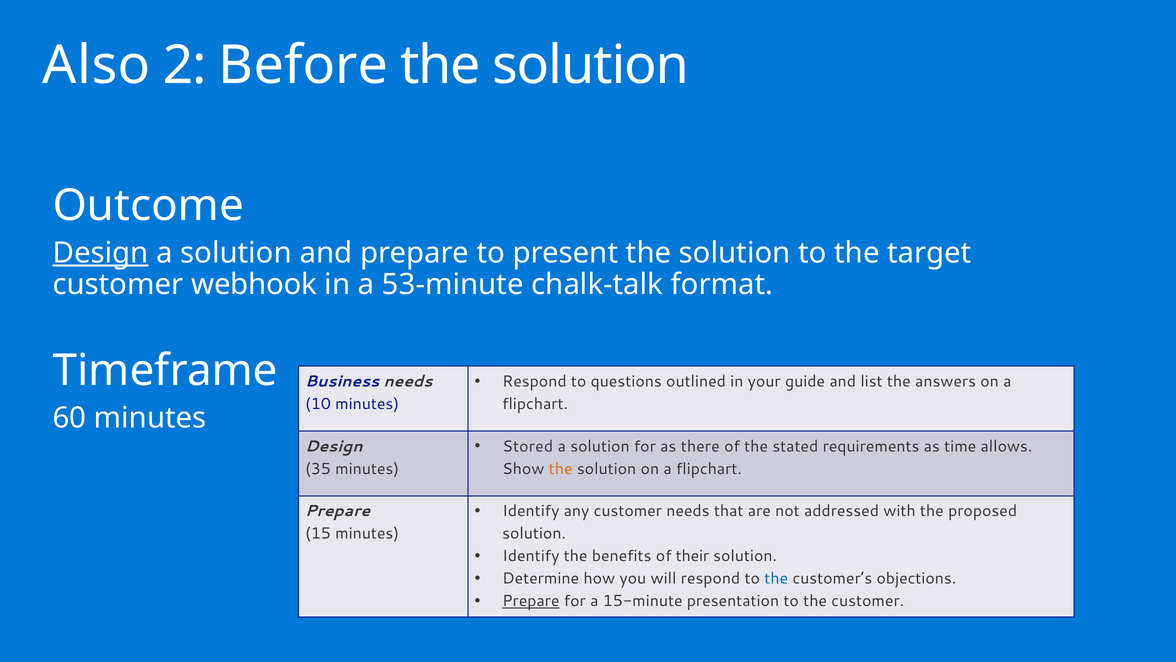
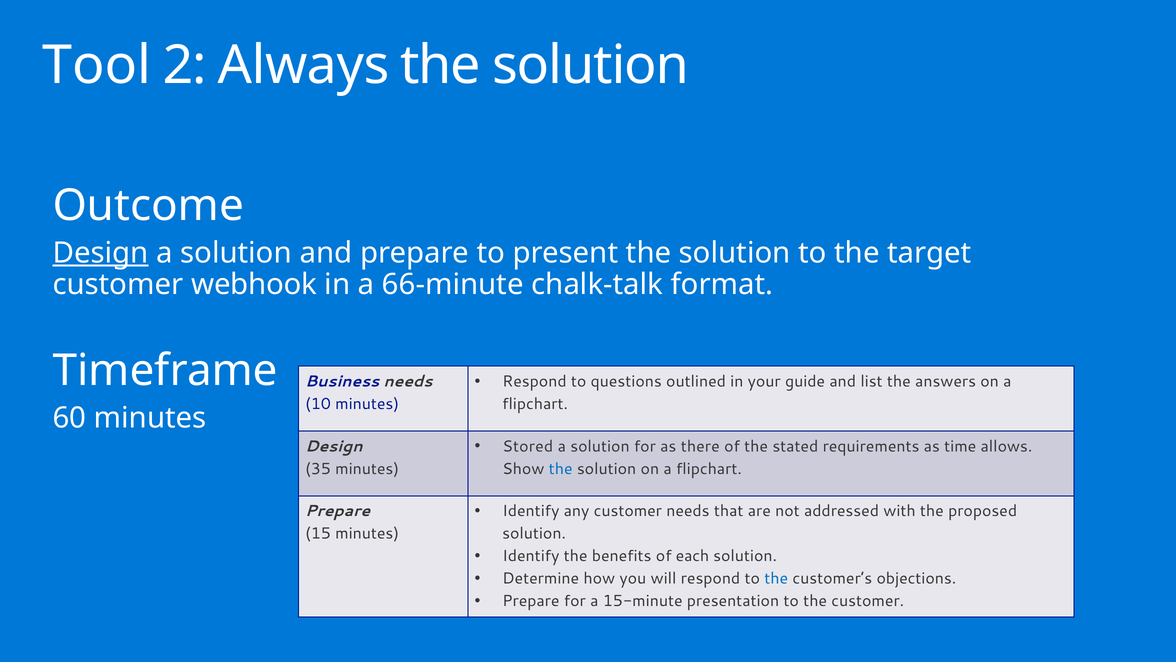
Also: Also -> Tool
Before: Before -> Always
53-minute: 53-minute -> 66-minute
the at (561, 468) colour: orange -> blue
their: their -> each
Prepare at (531, 601) underline: present -> none
